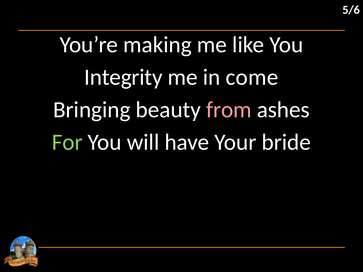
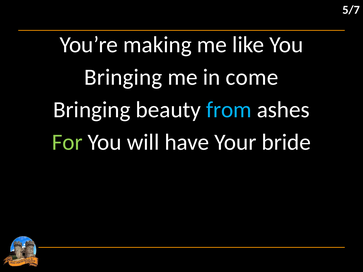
5/6: 5/6 -> 5/7
Integrity at (123, 77): Integrity -> Bringing
from colour: pink -> light blue
